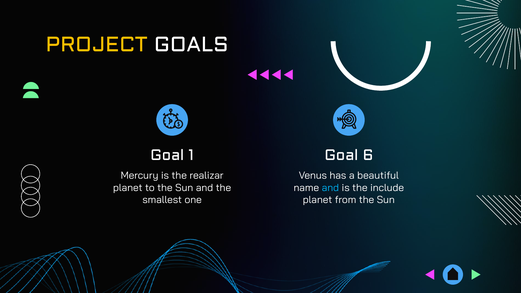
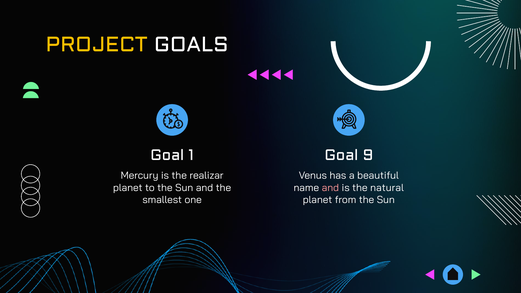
6: 6 -> 9
and at (330, 188) colour: light blue -> pink
include: include -> natural
